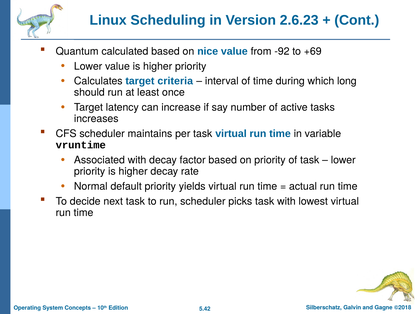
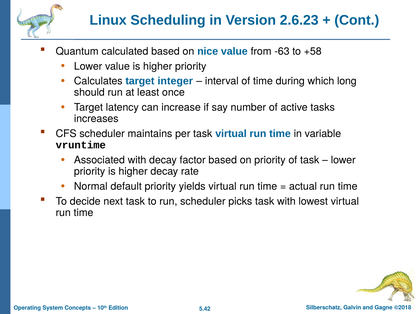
-92: -92 -> -63
+69: +69 -> +58
criteria: criteria -> integer
